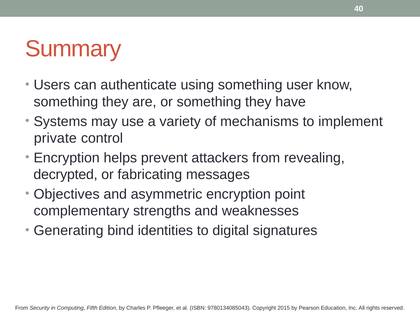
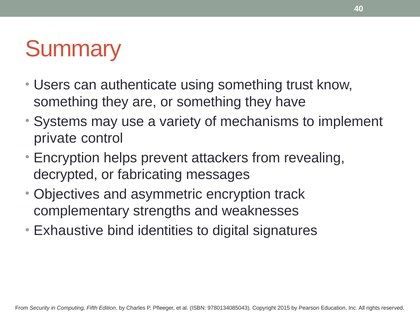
user: user -> trust
point: point -> track
Generating: Generating -> Exhaustive
